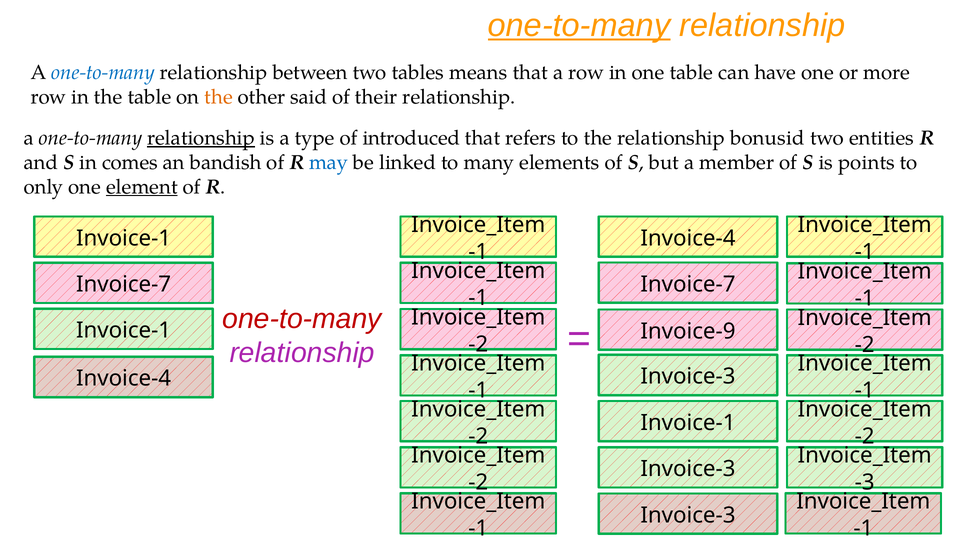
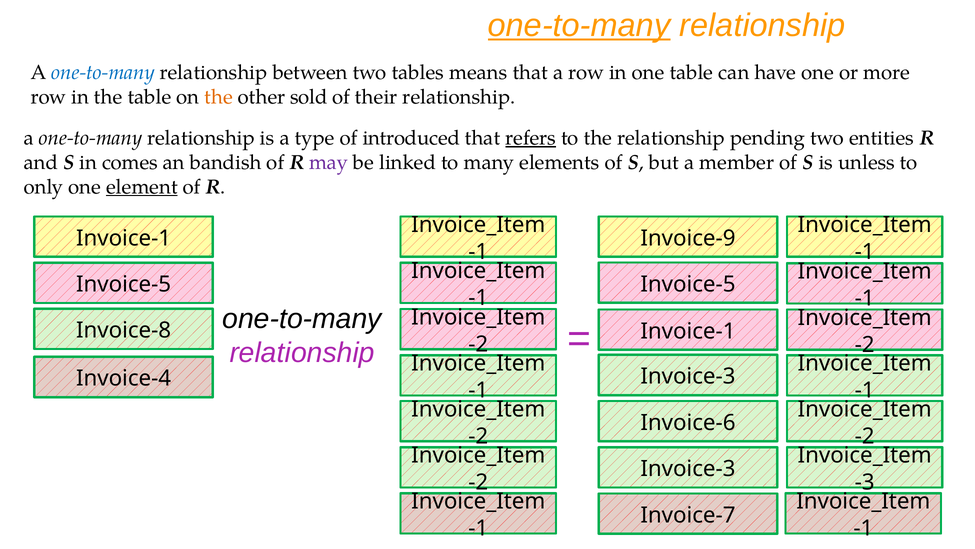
said: said -> sold
relationship at (201, 138) underline: present -> none
refers underline: none -> present
bonusid: bonusid -> pending
may colour: blue -> purple
points: points -> unless
Invoice-4 at (688, 238): Invoice-4 -> Invoice-9
Invoice-7 at (688, 284): Invoice-7 -> Invoice-5
Invoice-7 at (124, 284): Invoice-7 -> Invoice-5
one-to-many at (302, 318) colour: red -> black
Invoice-1 at (124, 330): Invoice-1 -> Invoice-8
Invoice-9 at (688, 331): Invoice-9 -> Invoice-1
Invoice-1 at (688, 422): Invoice-1 -> Invoice-6
Invoice-3 at (688, 515): Invoice-3 -> Invoice-7
